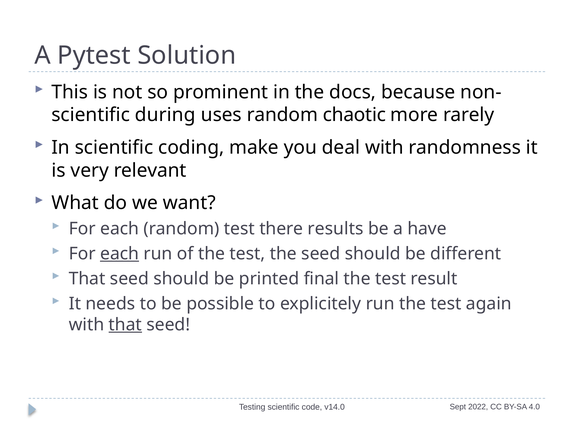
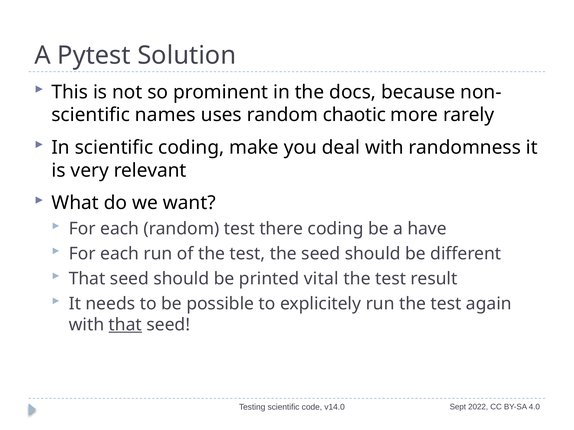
during: during -> names
there results: results -> coding
each at (120, 254) underline: present -> none
final: final -> vital
